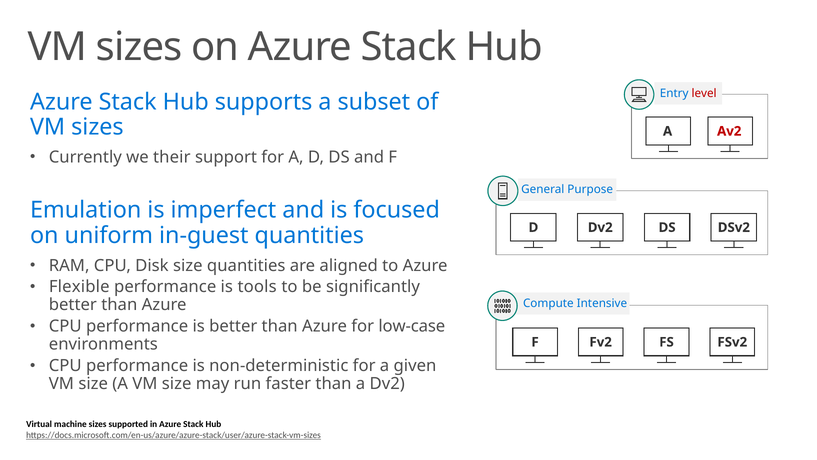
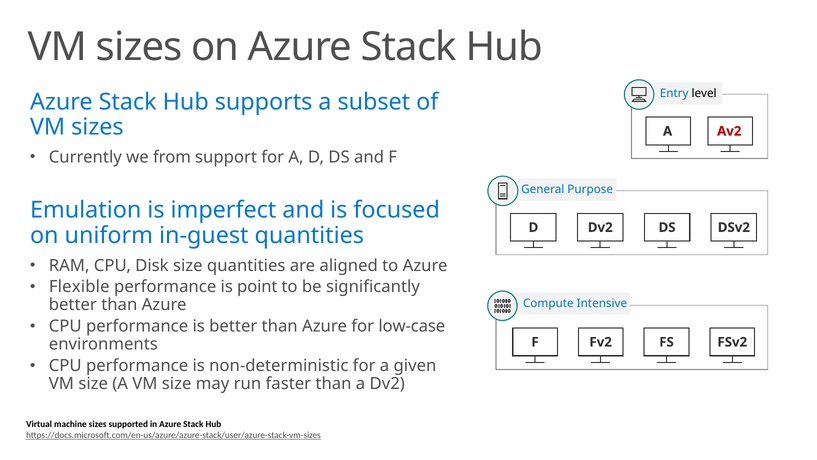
level colour: red -> black
their: their -> from
tools: tools -> point
